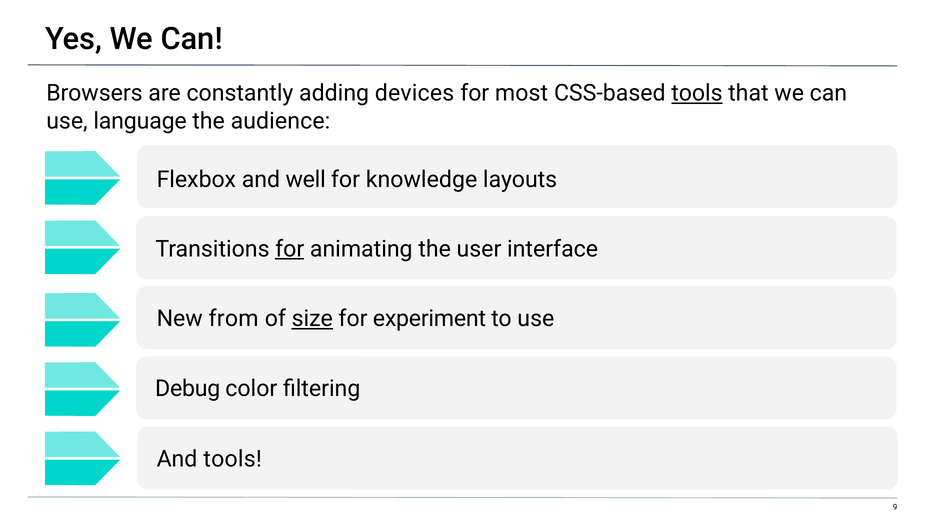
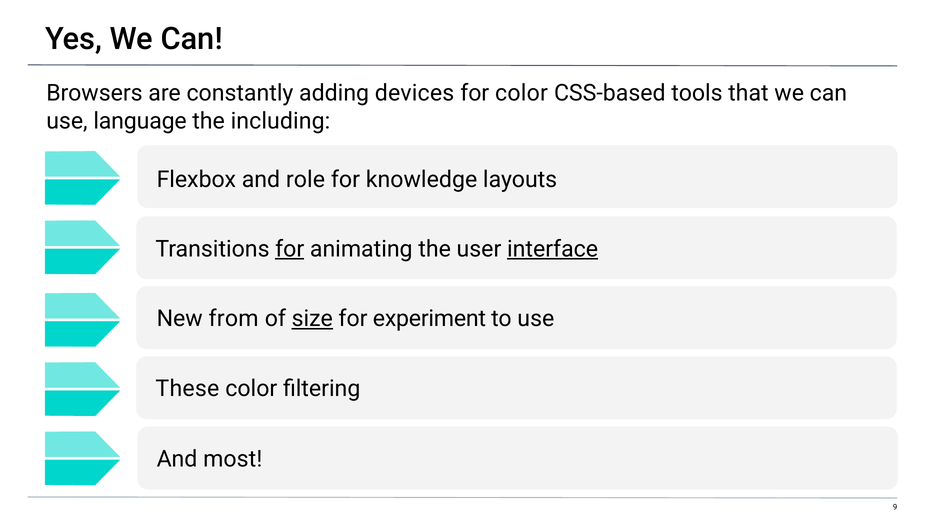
for most: most -> color
tools at (697, 93) underline: present -> none
audience: audience -> including
well: well -> role
interface underline: none -> present
Debug: Debug -> These
And tools: tools -> most
